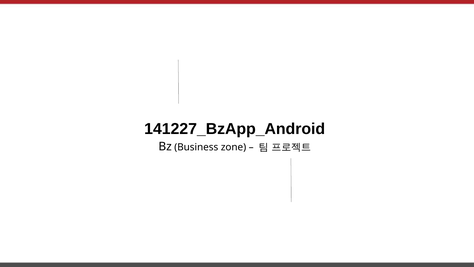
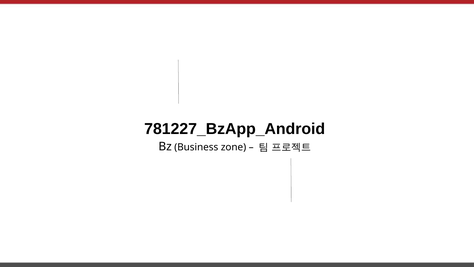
141227_BzApp_Android: 141227_BzApp_Android -> 781227_BzApp_Android
